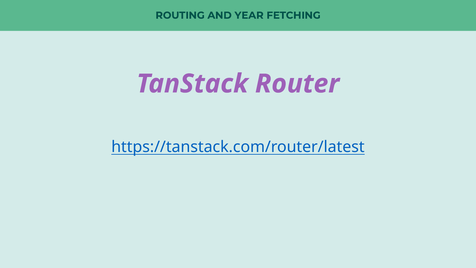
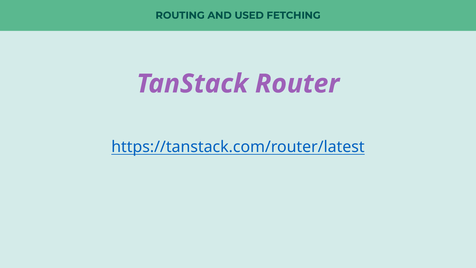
YEAR: YEAR -> USED
